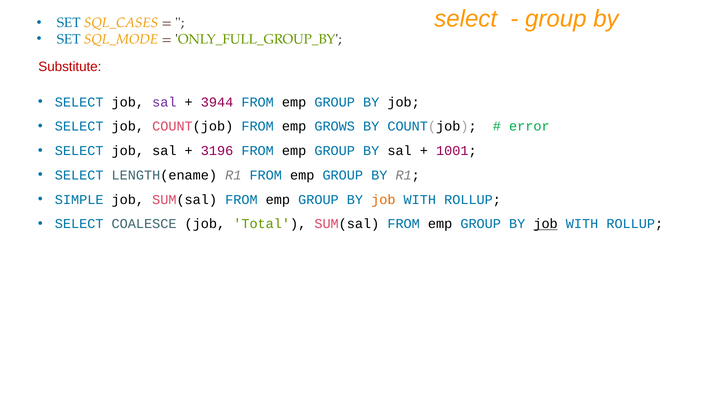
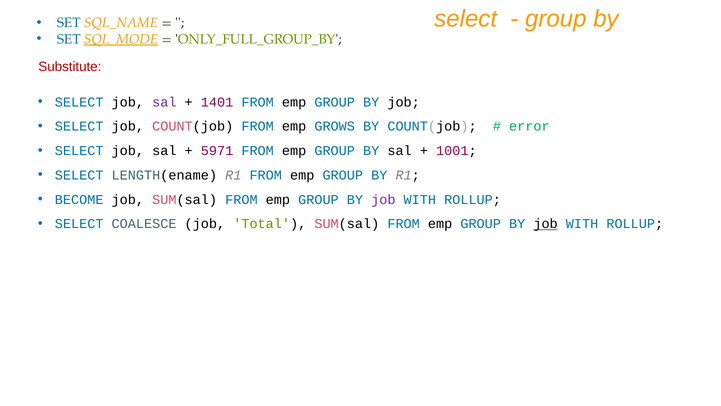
SQL_CASES: SQL_CASES -> SQL_NAME
SQL_MODE underline: none -> present
3944: 3944 -> 1401
3196: 3196 -> 5971
SIMPLE: SIMPLE -> BECOME
job at (383, 199) colour: orange -> purple
